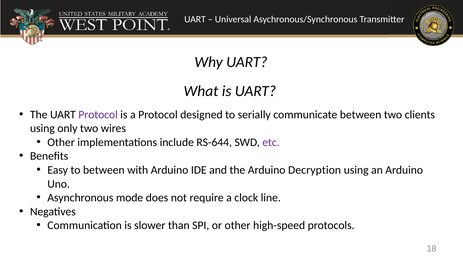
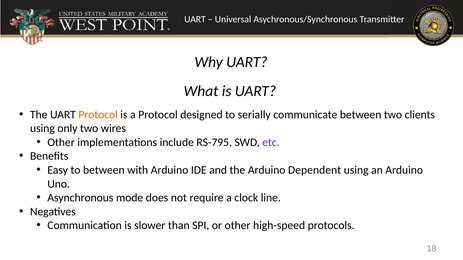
Protocol at (98, 115) colour: purple -> orange
RS-644: RS-644 -> RS-795
Decryption: Decryption -> Dependent
